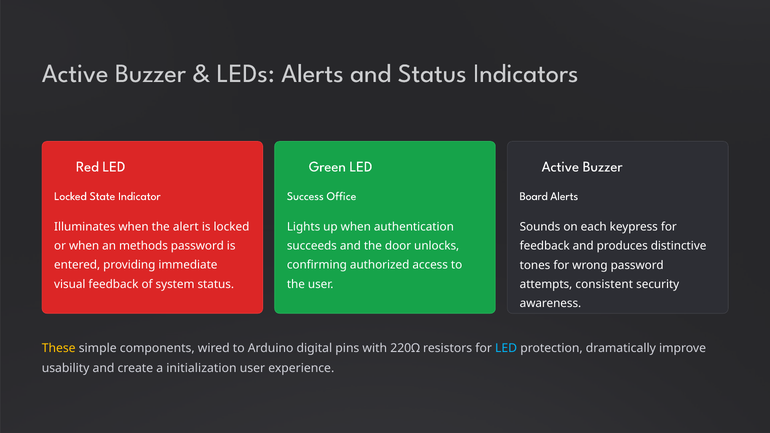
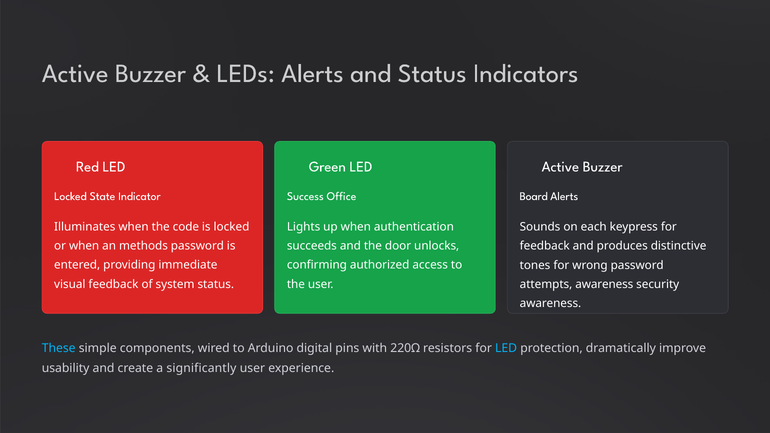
alert: alert -> code
attempts consistent: consistent -> awareness
These colour: yellow -> light blue
initialization: initialization -> significantly
